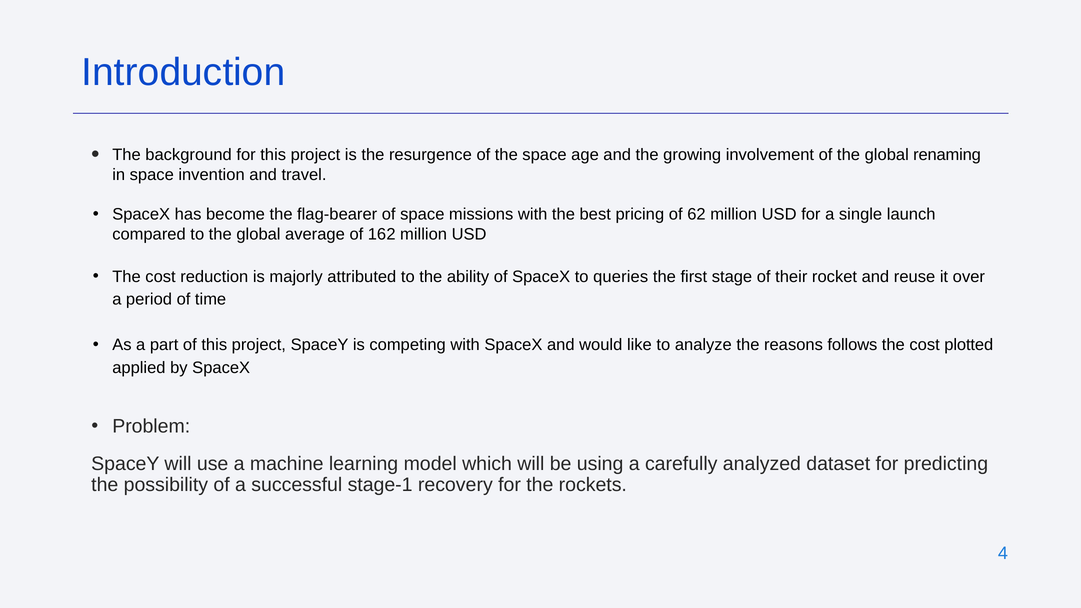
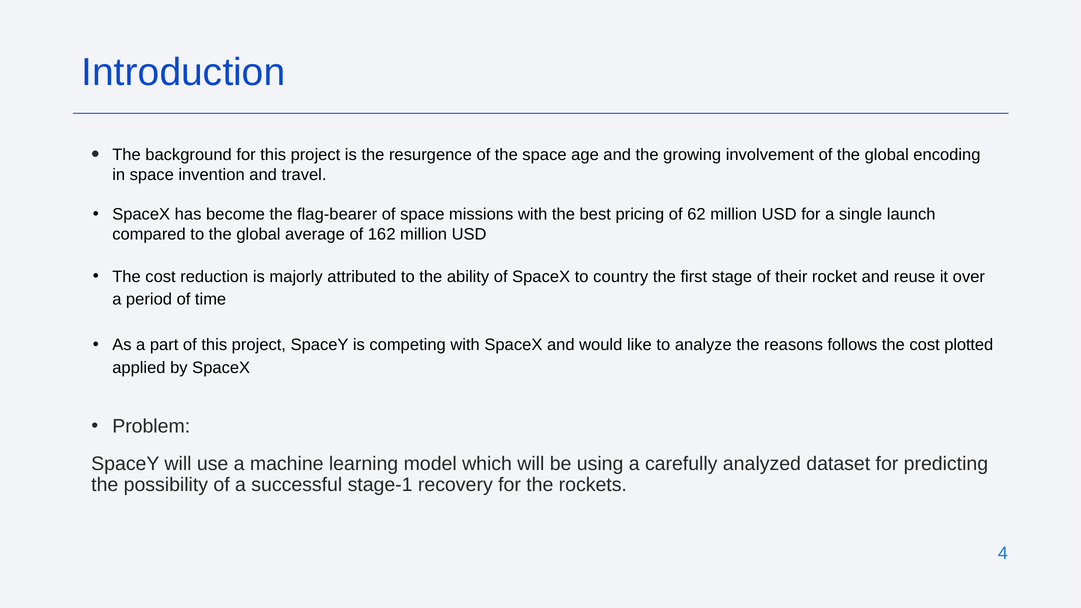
renaming: renaming -> encoding
queries: queries -> country
